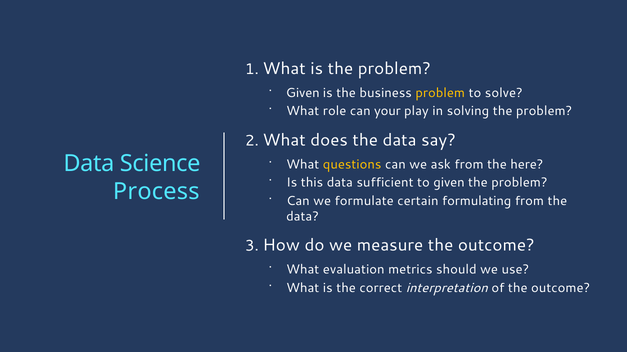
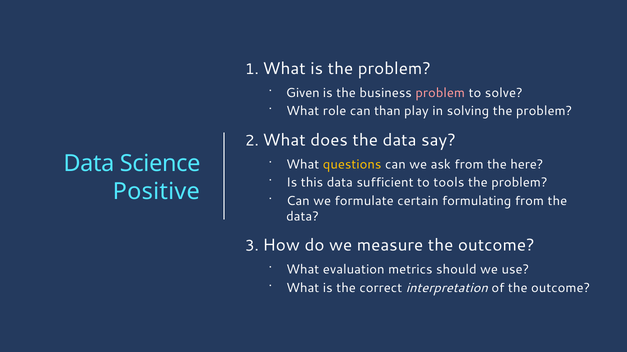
problem at (440, 93) colour: yellow -> pink
your: your -> than
to given: given -> tools
Process: Process -> Positive
